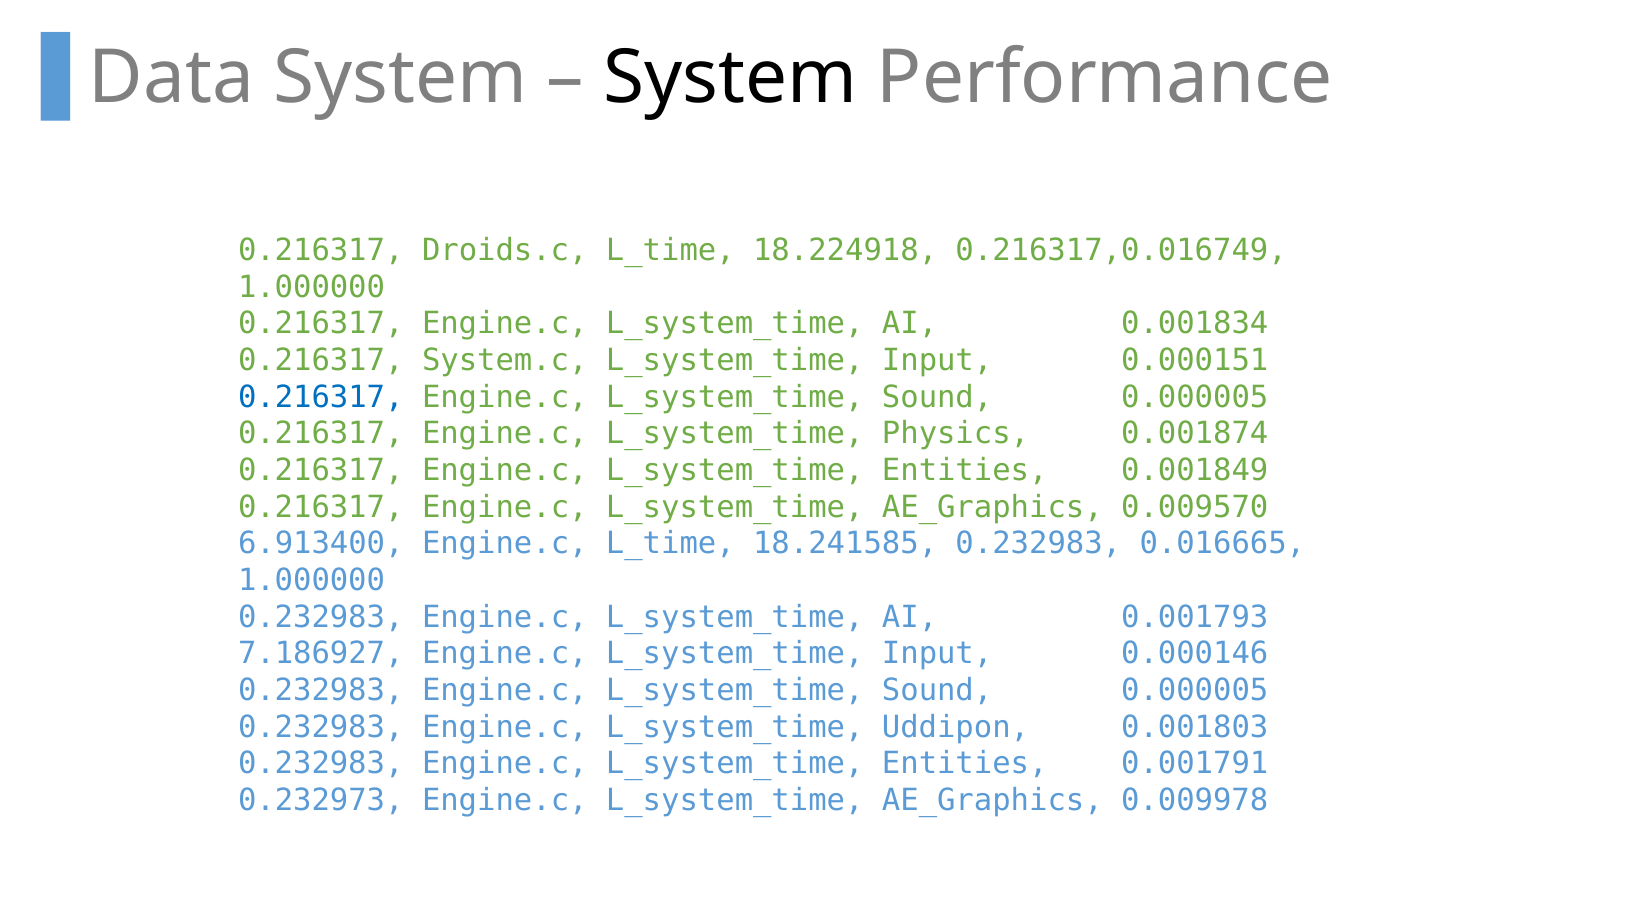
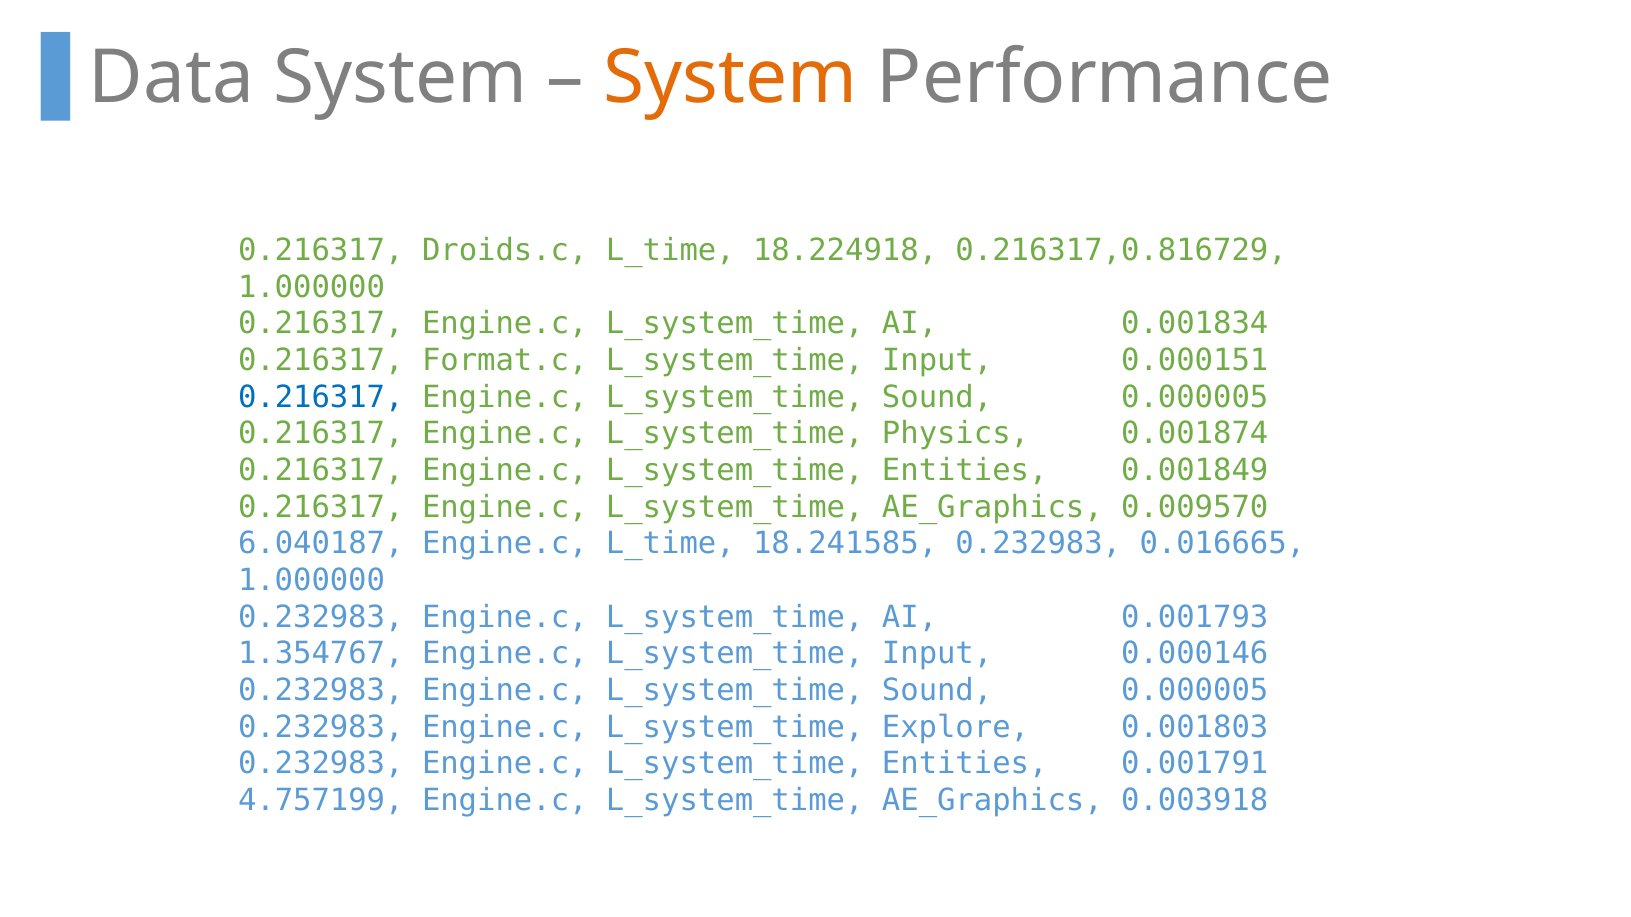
System at (730, 78) colour: black -> orange
0.216317,0.016749: 0.216317,0.016749 -> 0.216317,0.816729
System.c: System.c -> Format.c
6.913400: 6.913400 -> 6.040187
7.186927: 7.186927 -> 1.354767
Uddipon: Uddipon -> Explore
0.232973: 0.232973 -> 4.757199
0.009978: 0.009978 -> 0.003918
